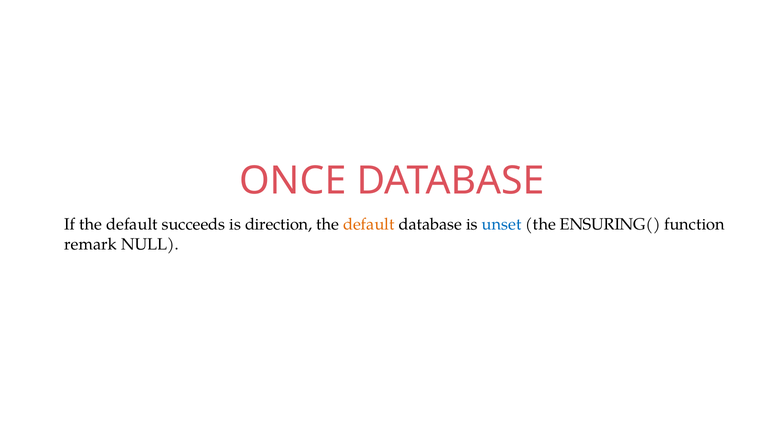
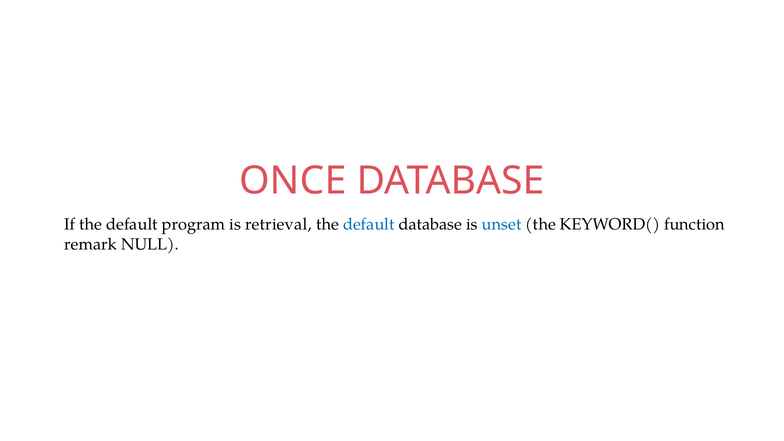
succeeds: succeeds -> program
direction: direction -> retrieval
default at (369, 225) colour: orange -> blue
ENSURING(: ENSURING( -> KEYWORD(
